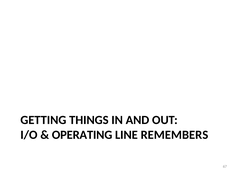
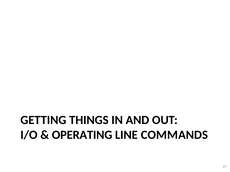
REMEMBERS: REMEMBERS -> COMMANDS
